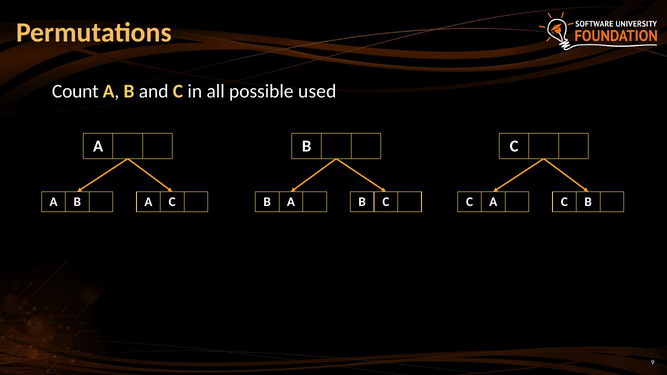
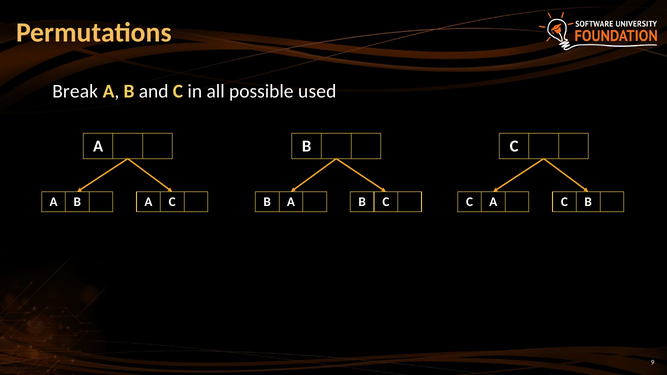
Count: Count -> Break
